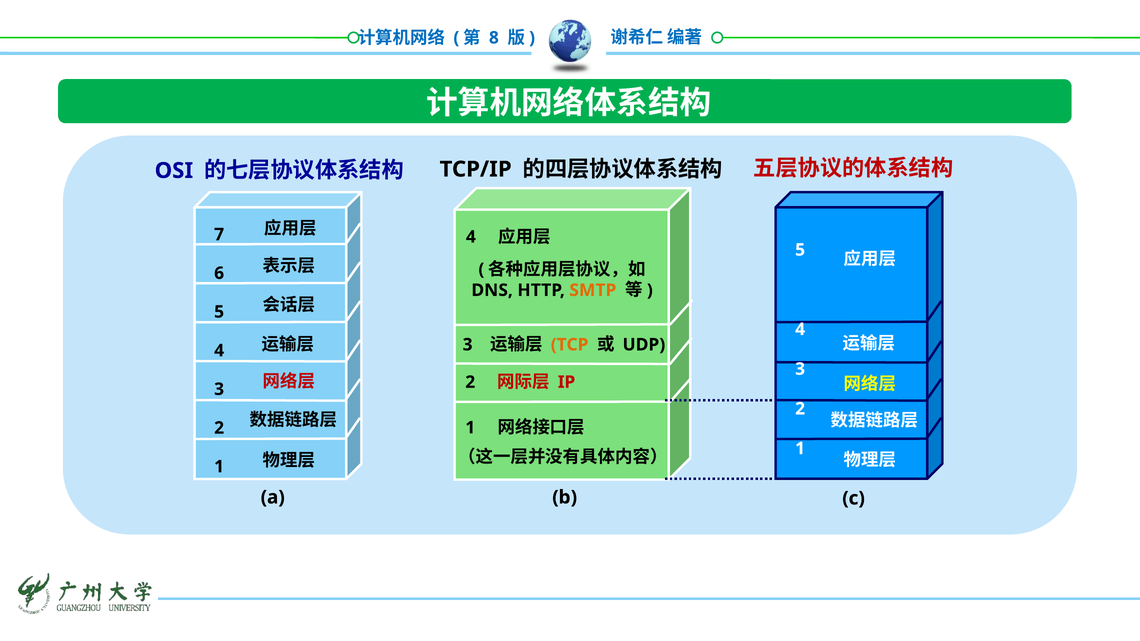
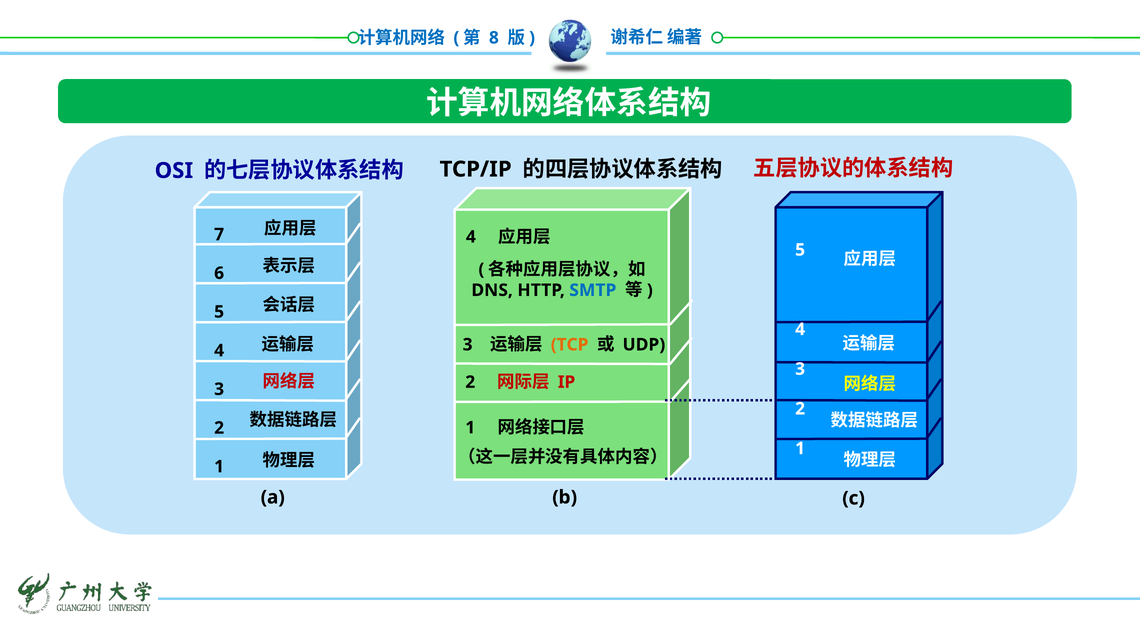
SMTP colour: orange -> blue
